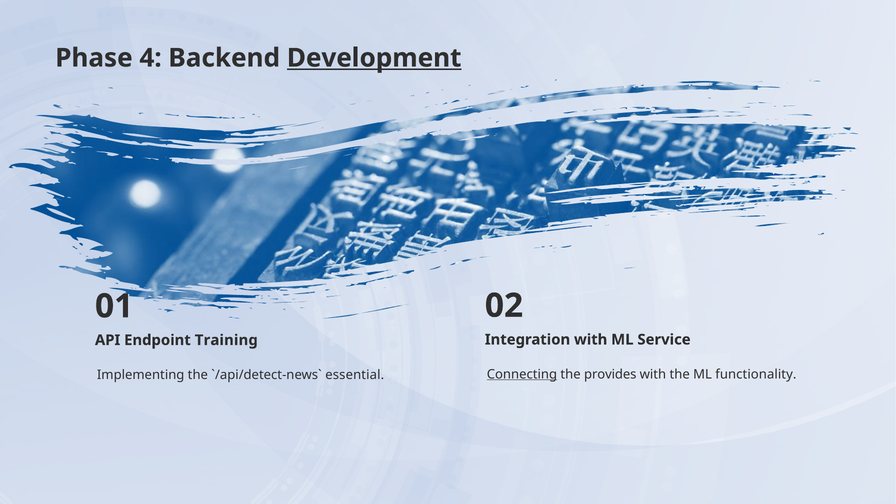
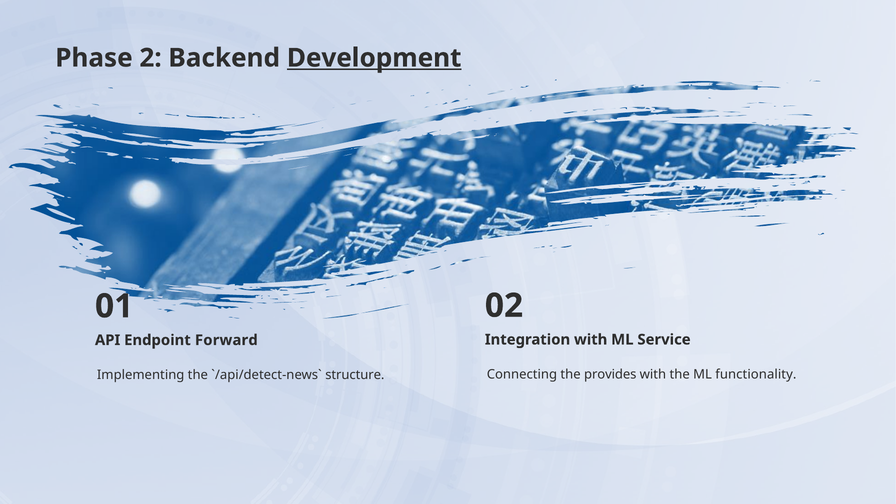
4: 4 -> 2
Training: Training -> Forward
Connecting underline: present -> none
essential: essential -> structure
